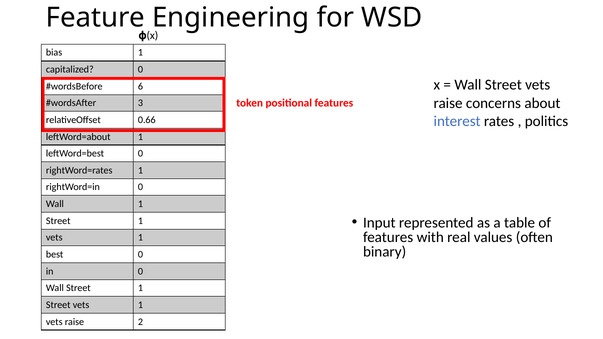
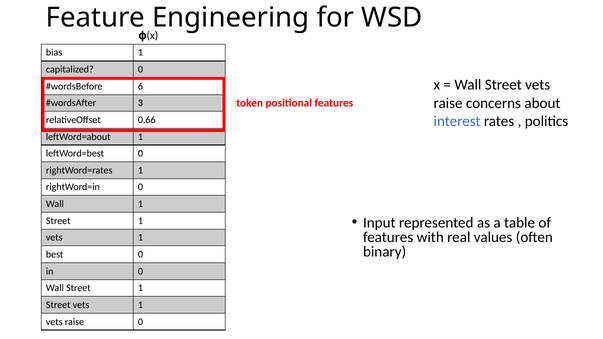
raise 2: 2 -> 0
